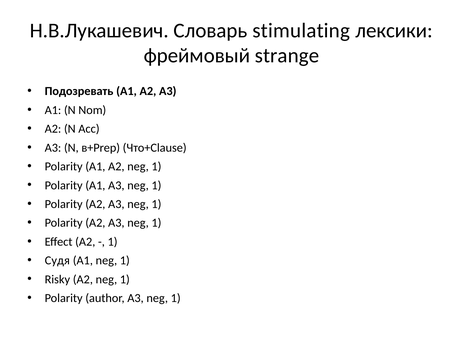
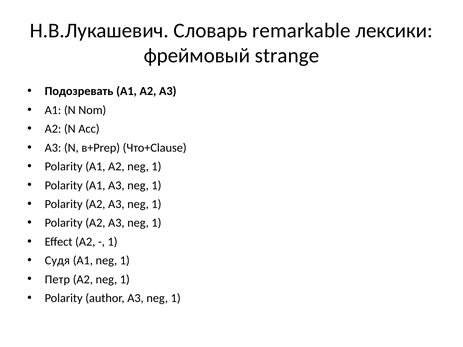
stimulating: stimulating -> remarkable
Risky: Risky -> Петр
